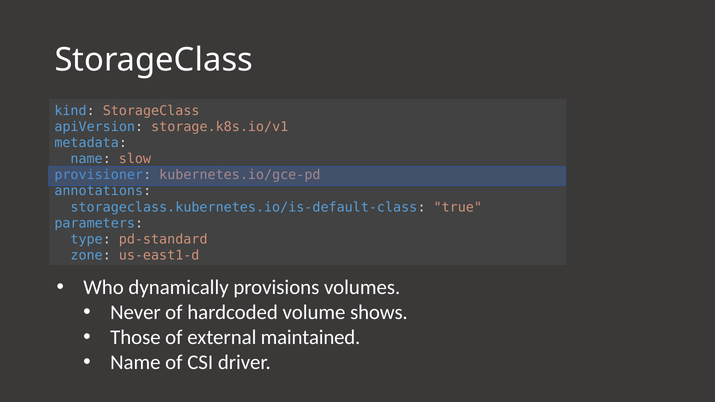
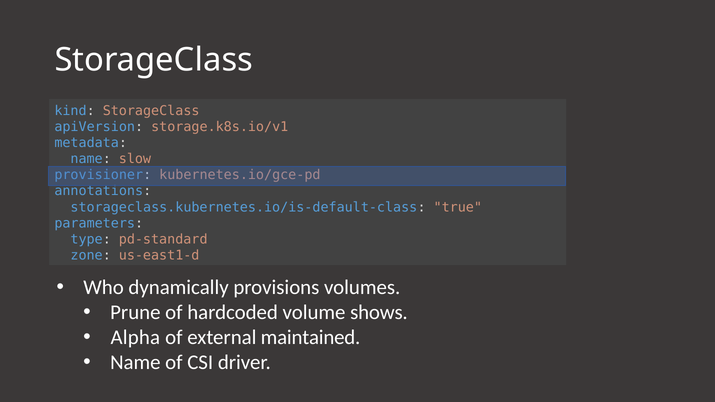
Never: Never -> Prune
Those: Those -> Alpha
